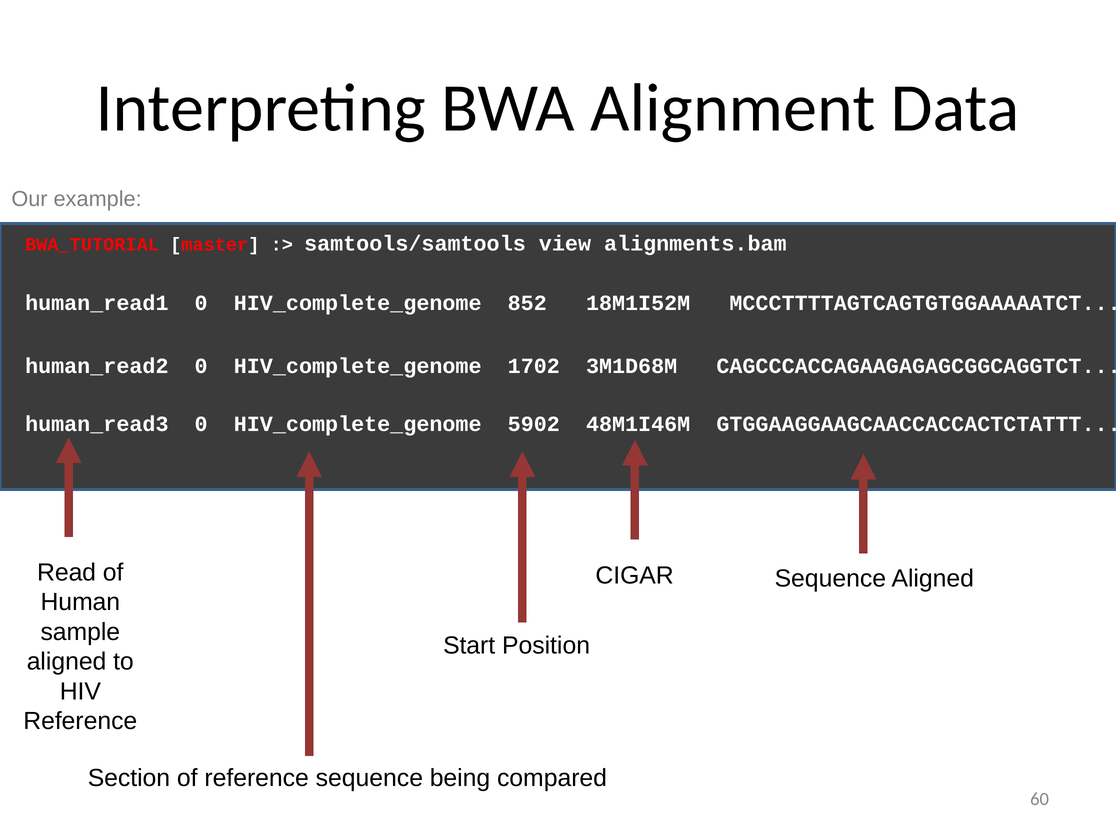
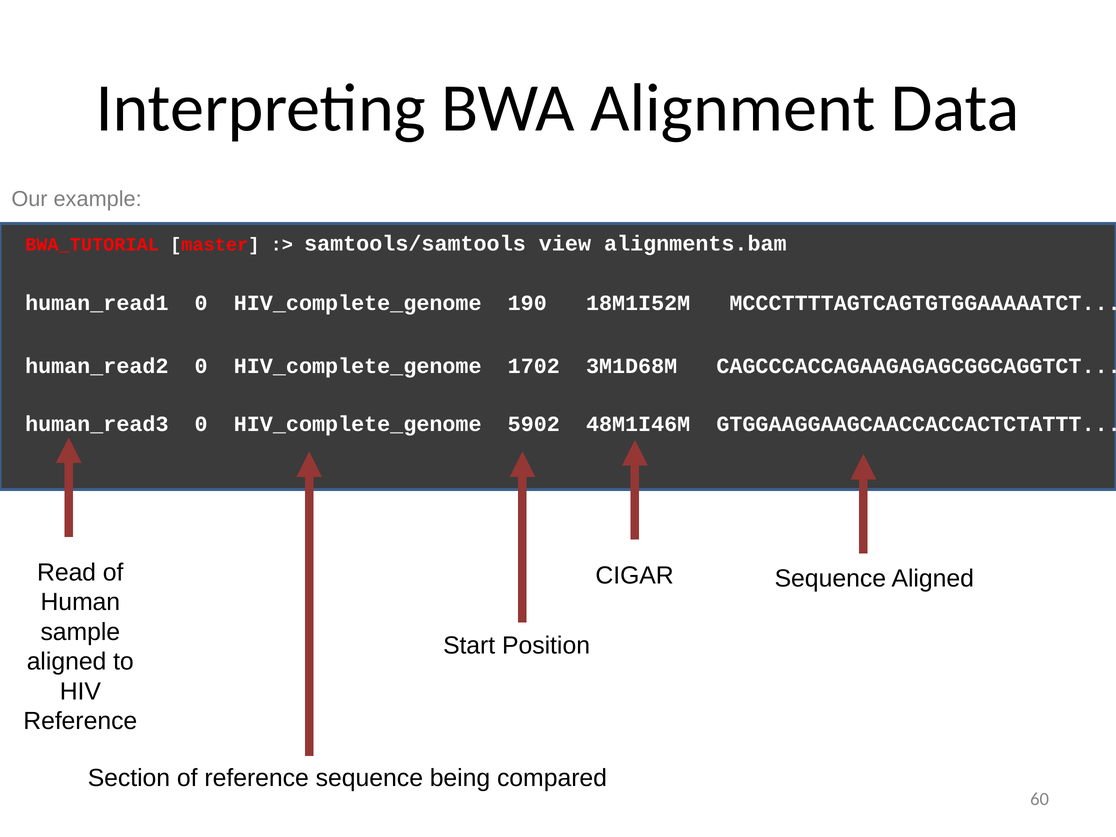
852: 852 -> 190
